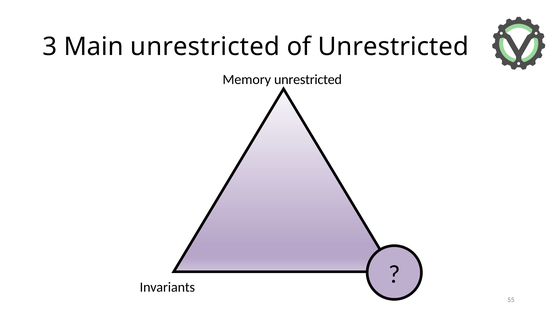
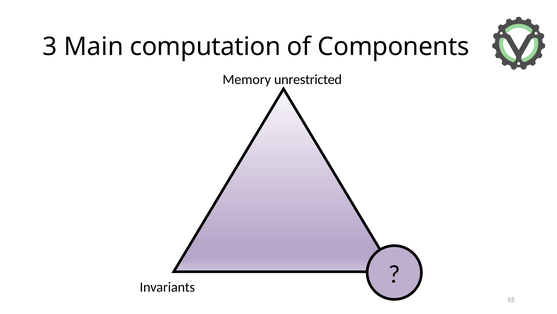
Main unrestricted: unrestricted -> computation
of Unrestricted: Unrestricted -> Components
